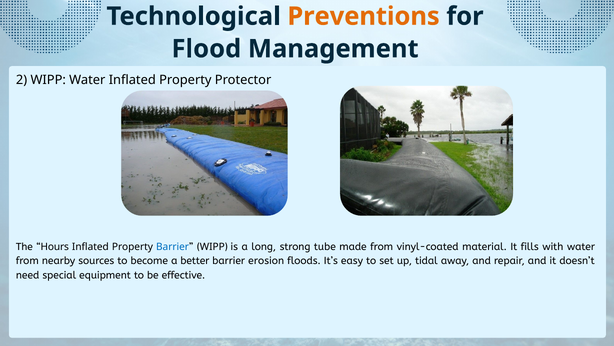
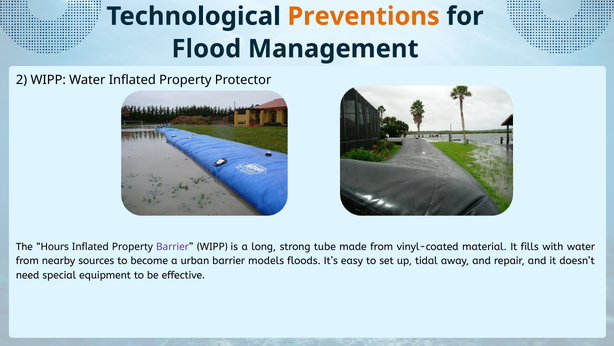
Barrier at (173, 247) colour: blue -> purple
better: better -> urban
erosion: erosion -> models
